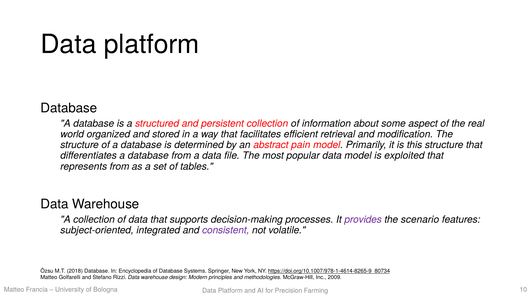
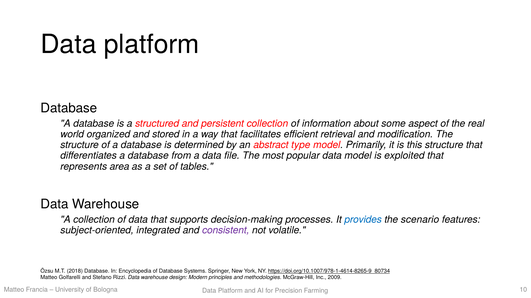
pain: pain -> type
represents from: from -> area
provides colour: purple -> blue
